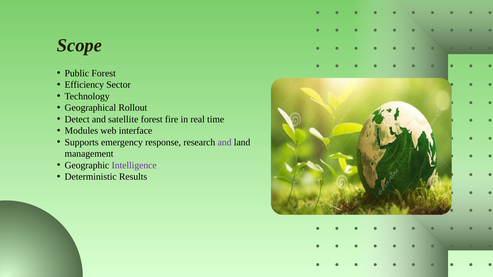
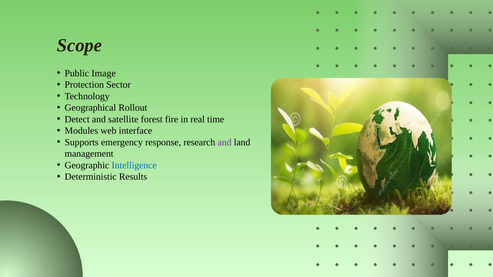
Public Forest: Forest -> Image
Efficiency: Efficiency -> Protection
Intelligence colour: purple -> blue
